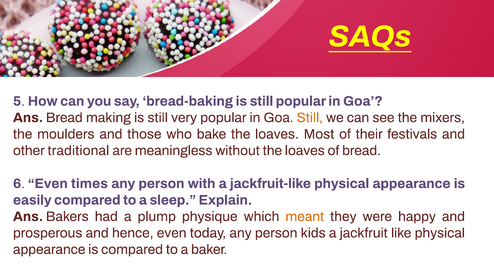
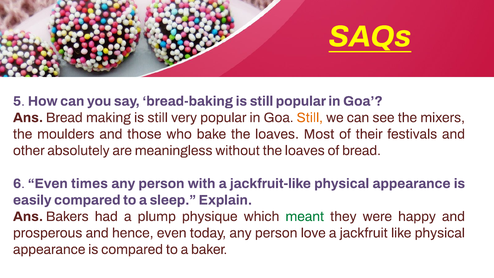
traditional: traditional -> absolutely
meant colour: orange -> green
kids: kids -> love
